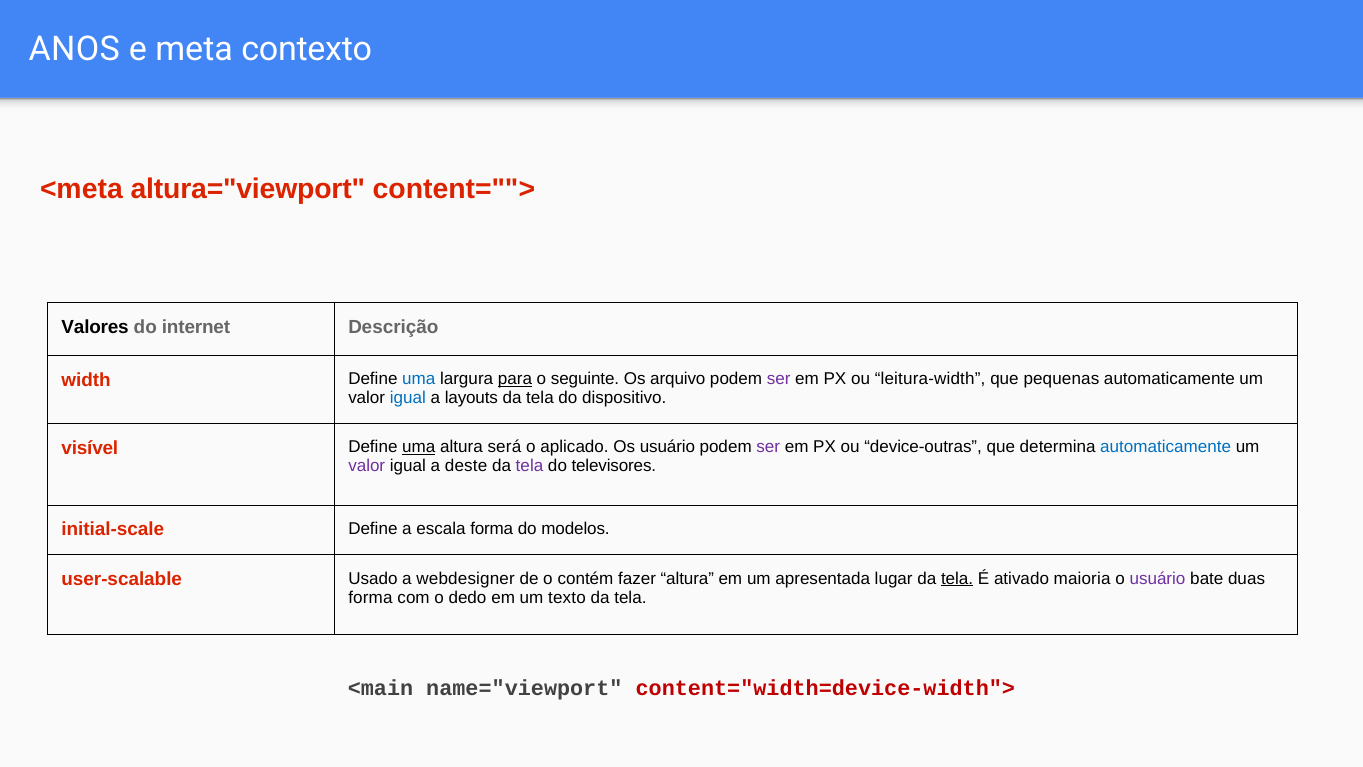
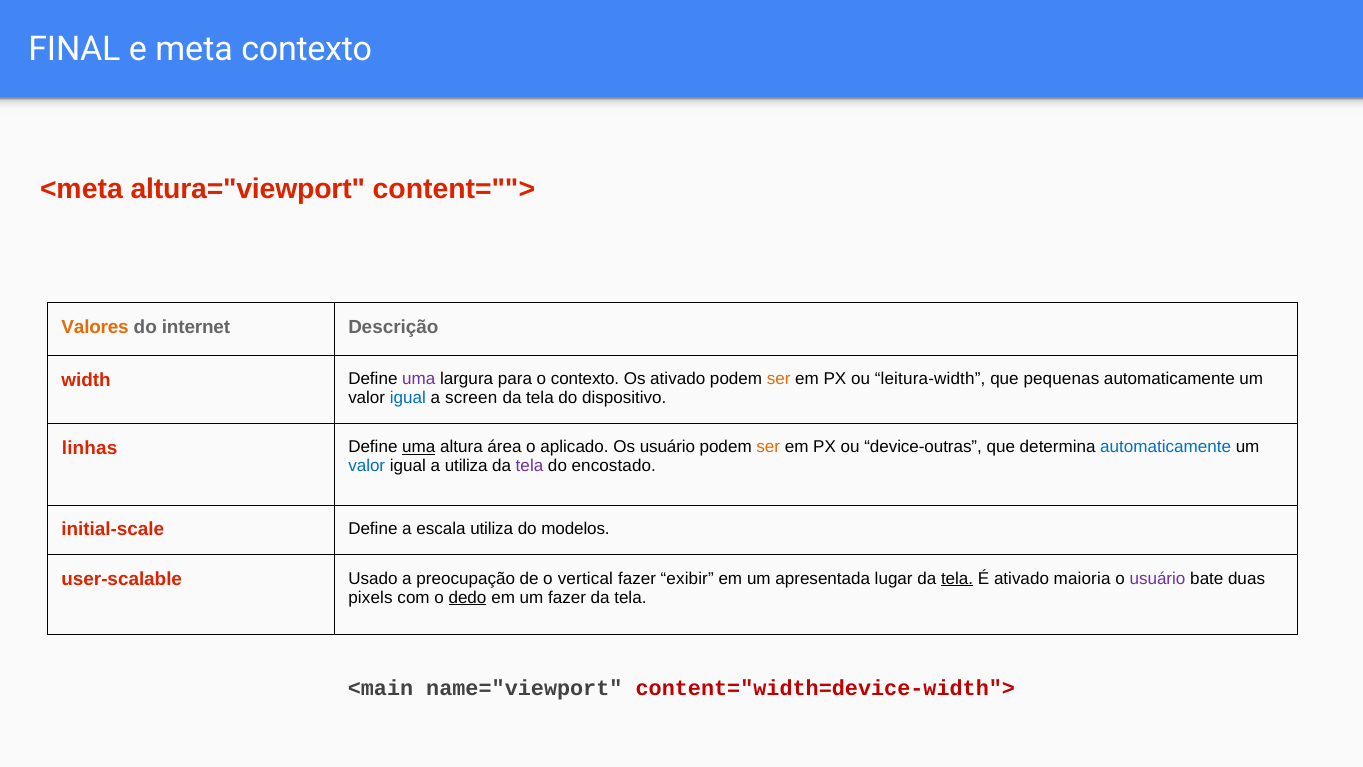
ANOS: ANOS -> FINAL
Valores colour: black -> orange
uma at (419, 379) colour: blue -> purple
para underline: present -> none
o seguinte: seguinte -> contexto
Os arquivo: arquivo -> ativado
ser at (779, 379) colour: purple -> orange
layouts: layouts -> screen
visível: visível -> linhas
será: será -> área
ser at (768, 447) colour: purple -> orange
valor at (367, 466) colour: purple -> blue
a deste: deste -> utiliza
televisores: televisores -> encostado
escala forma: forma -> utiliza
webdesigner: webdesigner -> preocupação
contém: contém -> vertical
fazer altura: altura -> exibir
forma at (370, 597): forma -> pixels
dedo underline: none -> present
um texto: texto -> fazer
